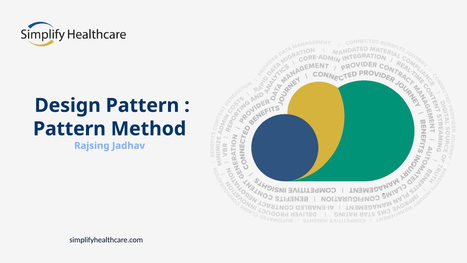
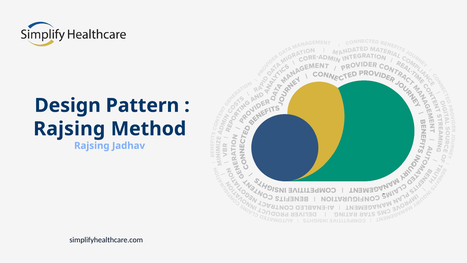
Pattern at (69, 129): Pattern -> Rajsing
